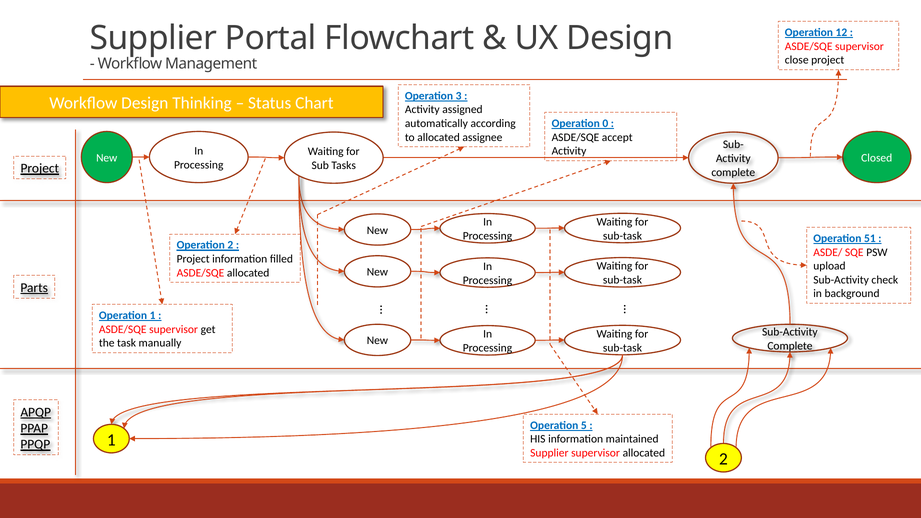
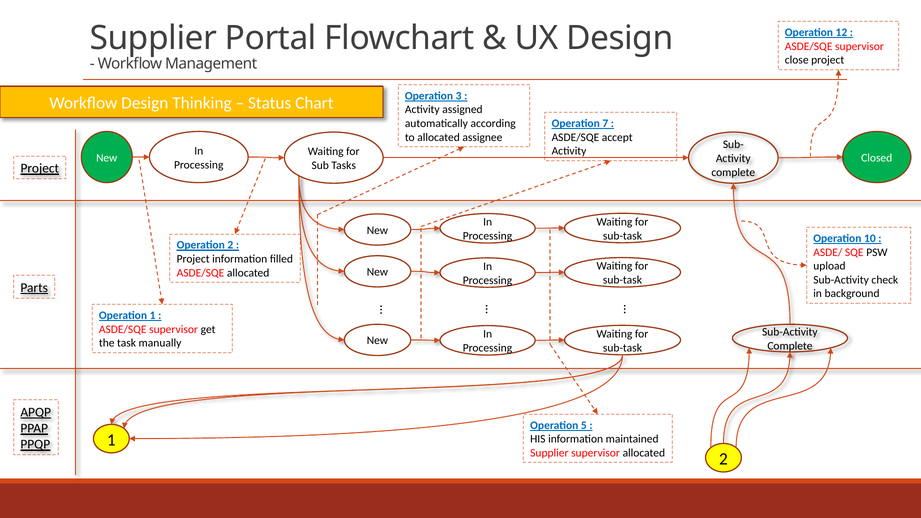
0: 0 -> 7
51: 51 -> 10
